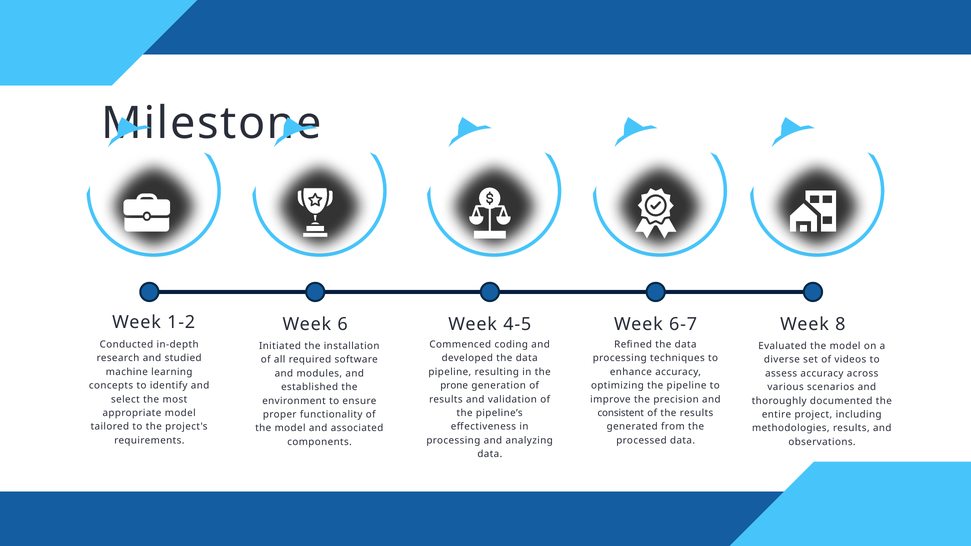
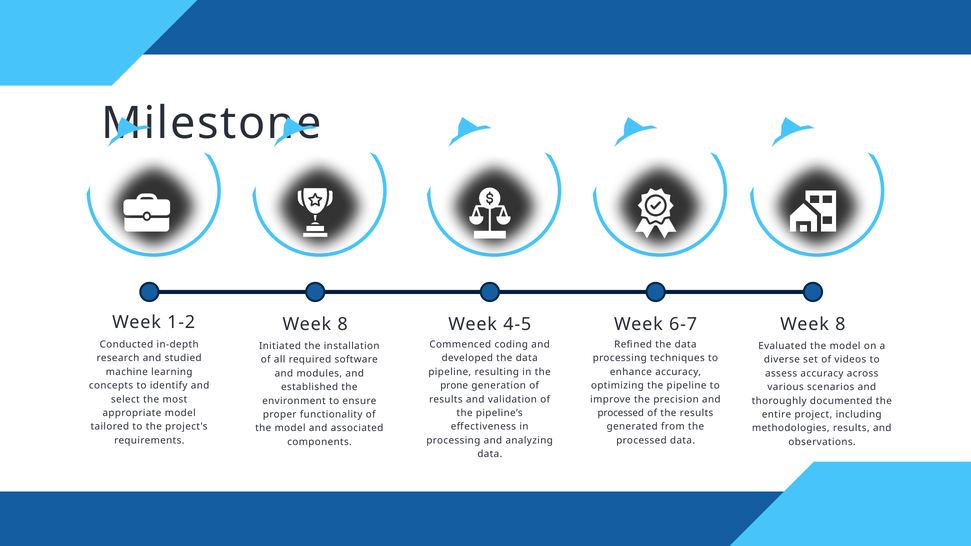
6 at (343, 324): 6 -> 8
consistent at (621, 413): consistent -> processed
